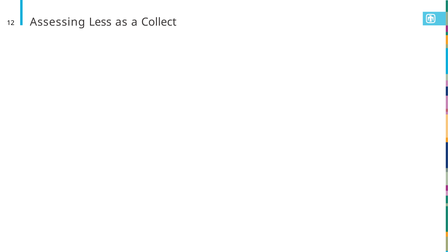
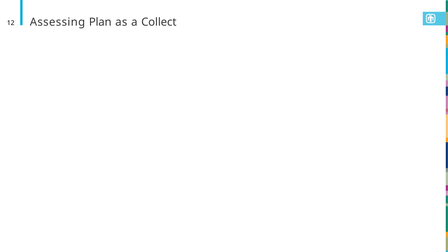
Less: Less -> Plan
